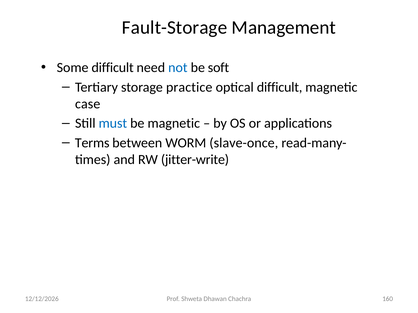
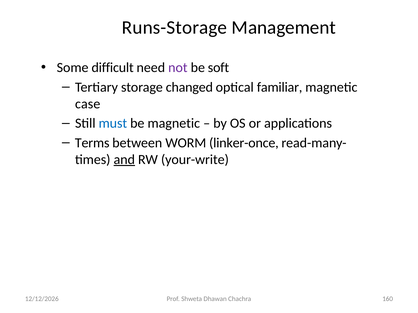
Fault-Storage: Fault-Storage -> Runs-Storage
not colour: blue -> purple
practice: practice -> changed
optical difficult: difficult -> familiar
slave-once: slave-once -> linker-once
and underline: none -> present
jitter-write: jitter-write -> your-write
